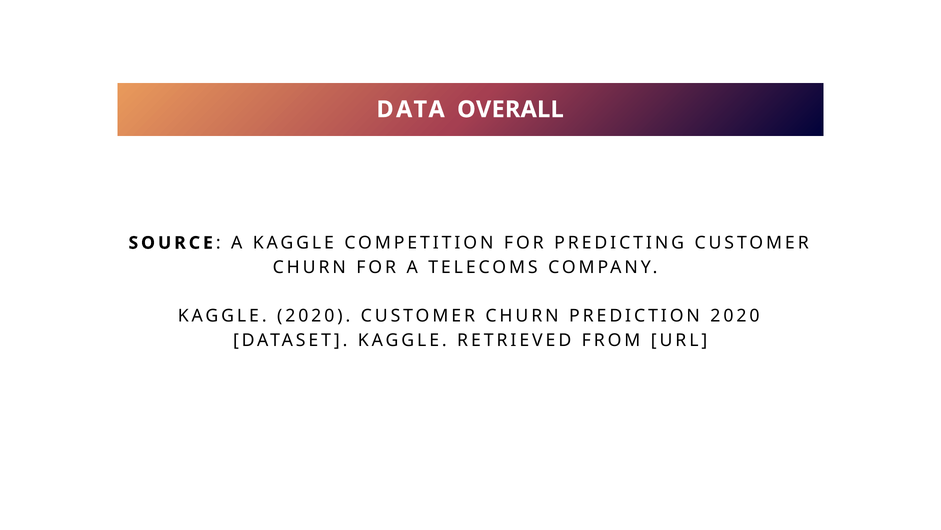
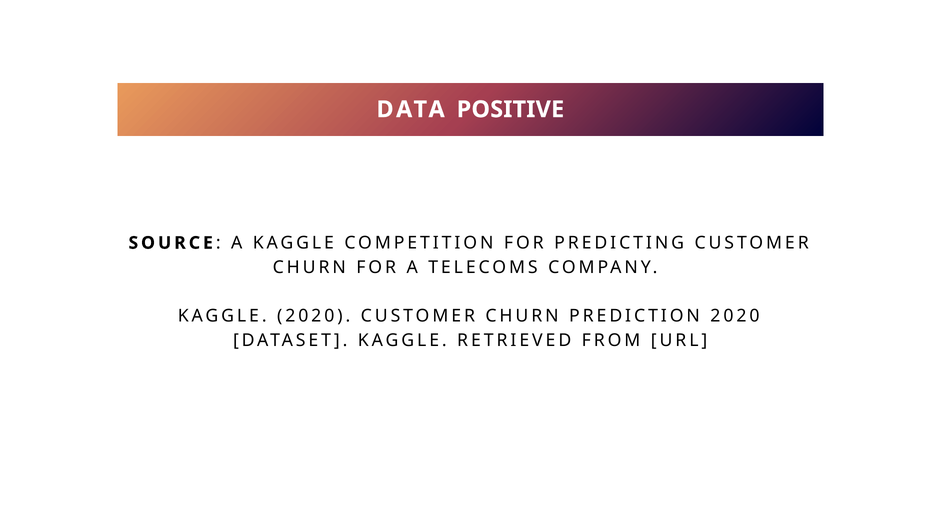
OVERALL: OVERALL -> POSITIVE
